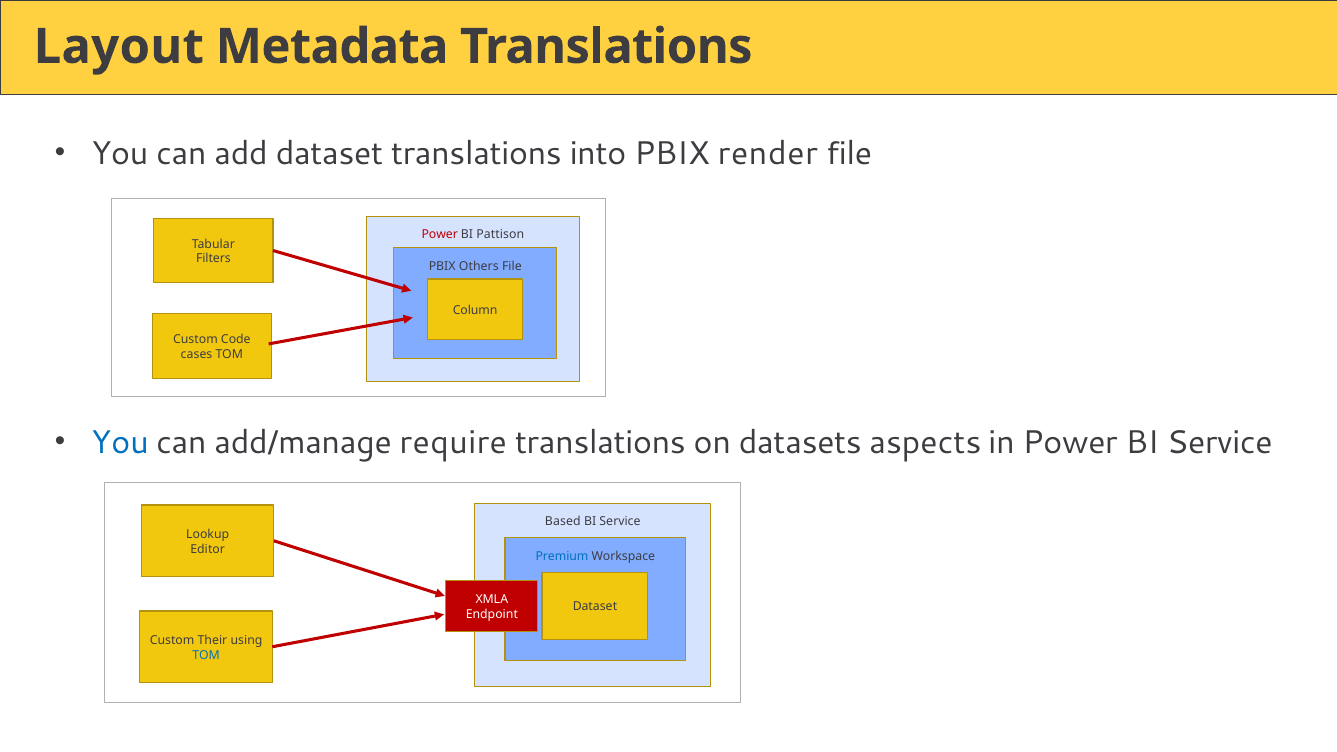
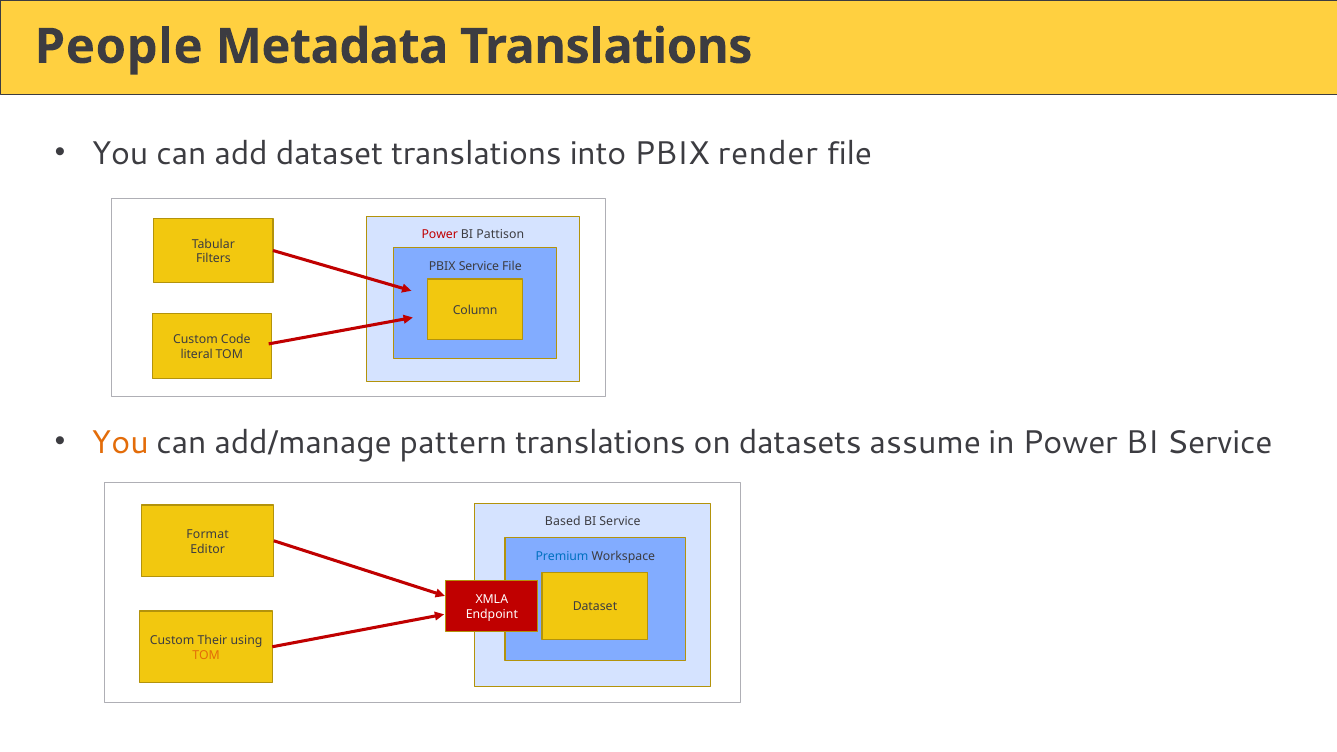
Layout: Layout -> People
PBIX Others: Others -> Service
cases: cases -> literal
You at (120, 442) colour: blue -> orange
require: require -> pattern
aspects: aspects -> assume
Lookup: Lookup -> Format
TOM at (206, 655) colour: blue -> orange
